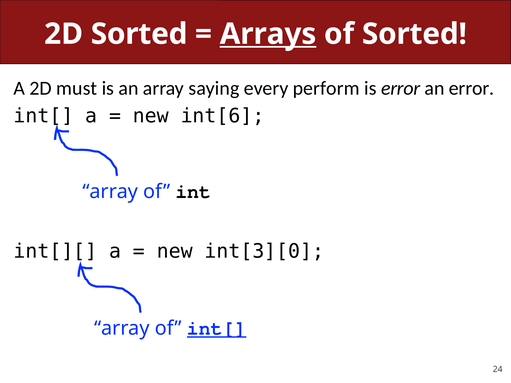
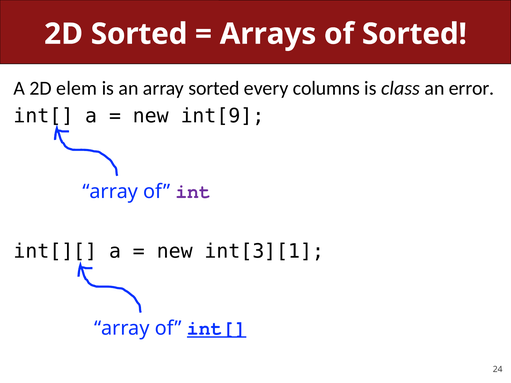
Arrays underline: present -> none
must: must -> elem
array saying: saying -> sorted
perform: perform -> columns
is error: error -> class
int[6: int[6 -> int[9
int colour: black -> purple
int[3][0: int[3][0 -> int[3][1
